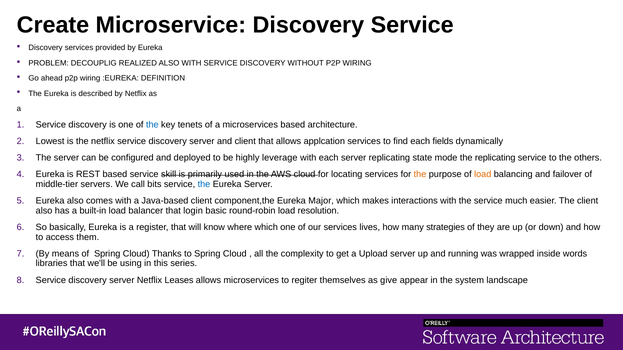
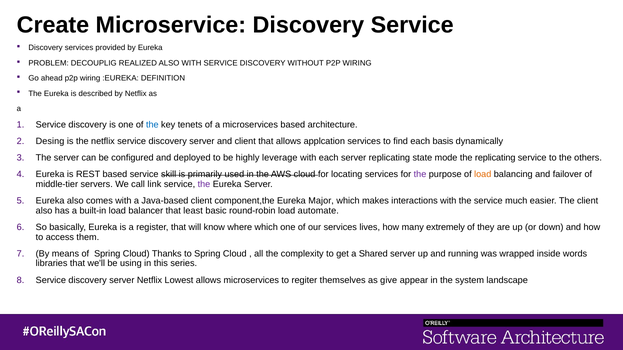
Lowest: Lowest -> Desing
fields: fields -> basis
the at (420, 175) colour: orange -> purple
bits: bits -> link
the at (204, 184) colour: blue -> purple
login: login -> least
resolution: resolution -> automate
strategies: strategies -> extremely
Upload: Upload -> Shared
Leases: Leases -> Lowest
